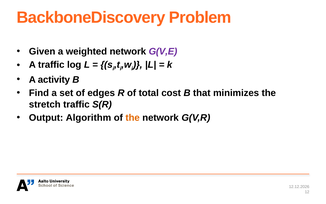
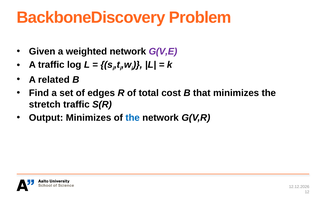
activity: activity -> related
Output Algorithm: Algorithm -> Minimizes
the at (133, 118) colour: orange -> blue
